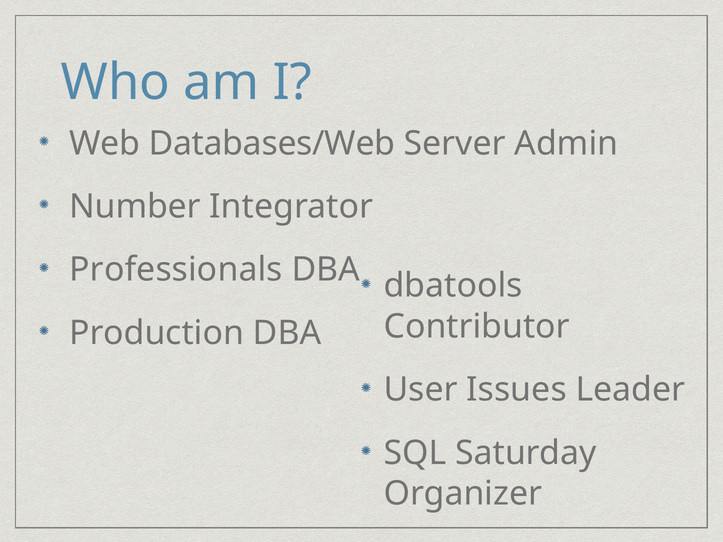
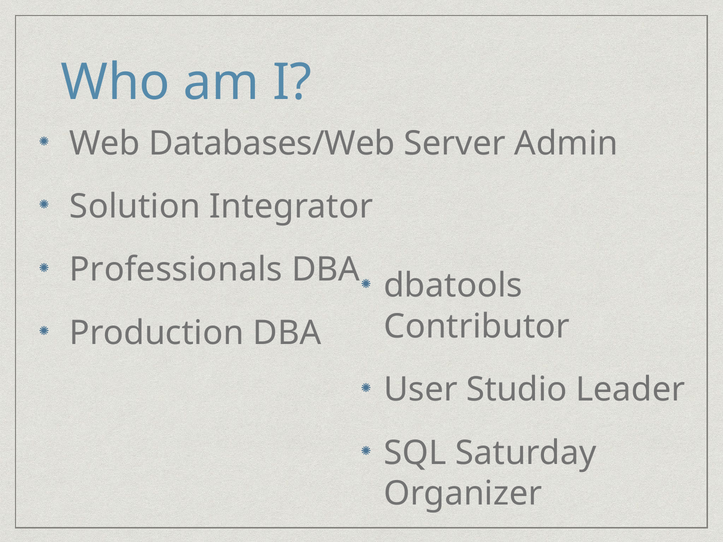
Number: Number -> Solution
Issues: Issues -> Studio
